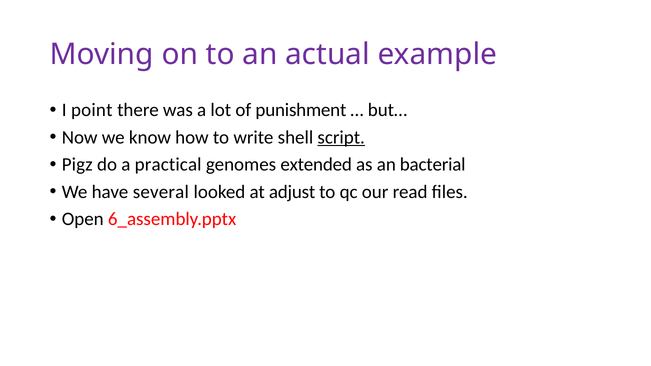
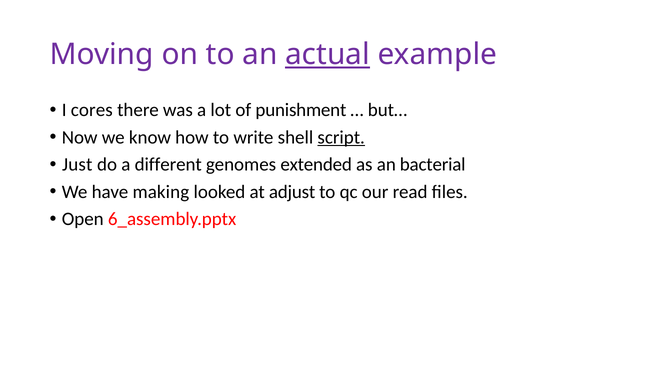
actual underline: none -> present
point: point -> cores
Pigz: Pigz -> Just
practical: practical -> different
several: several -> making
